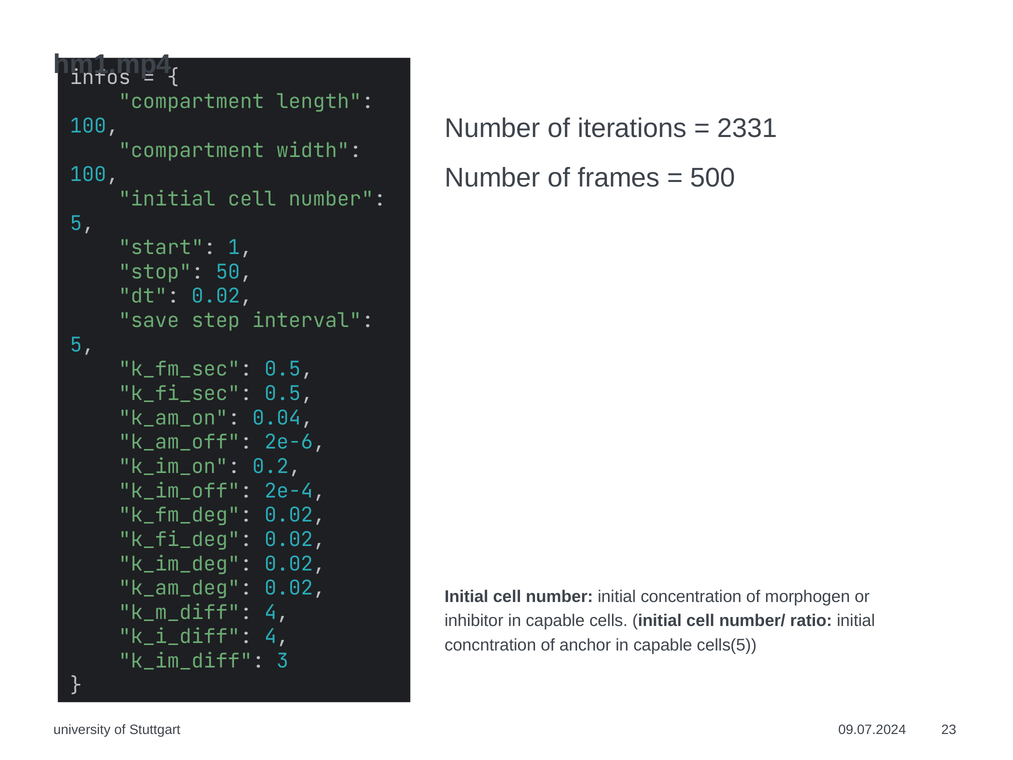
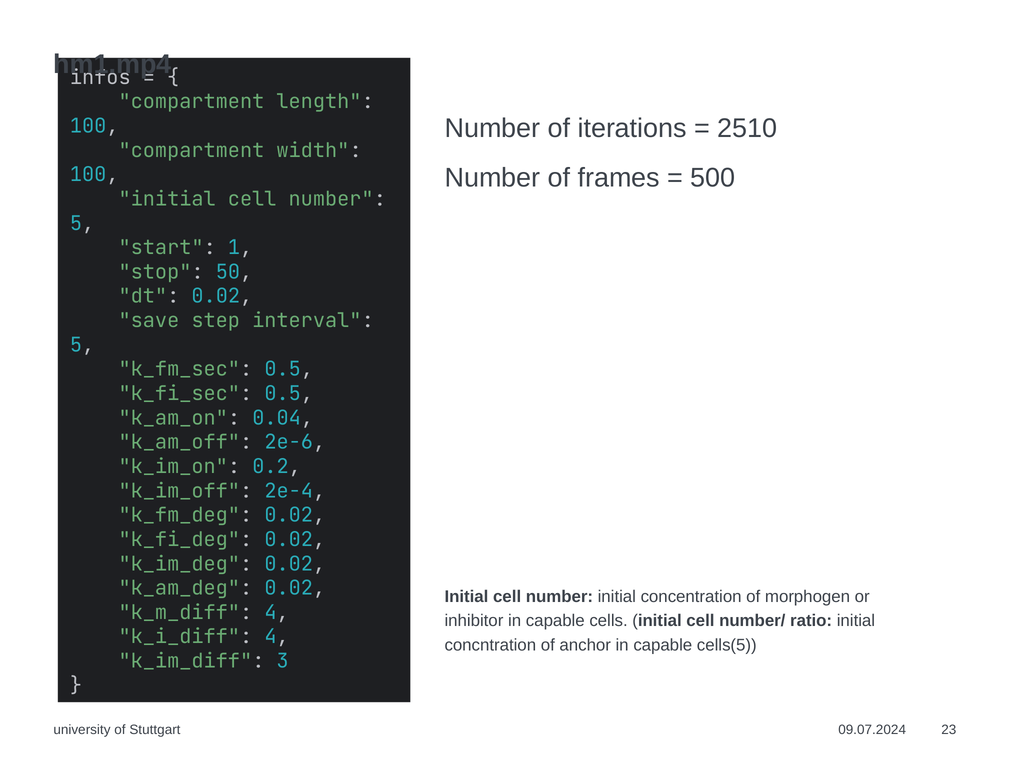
2331: 2331 -> 2510
